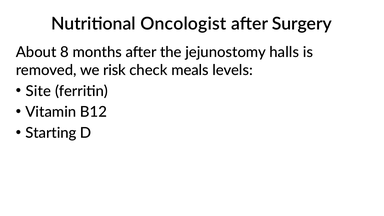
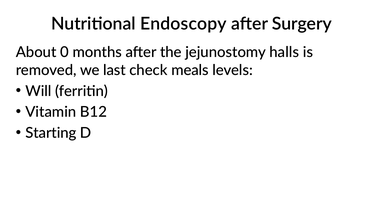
Oncologist: Oncologist -> Endoscopy
8: 8 -> 0
risk: risk -> last
Site: Site -> Will
